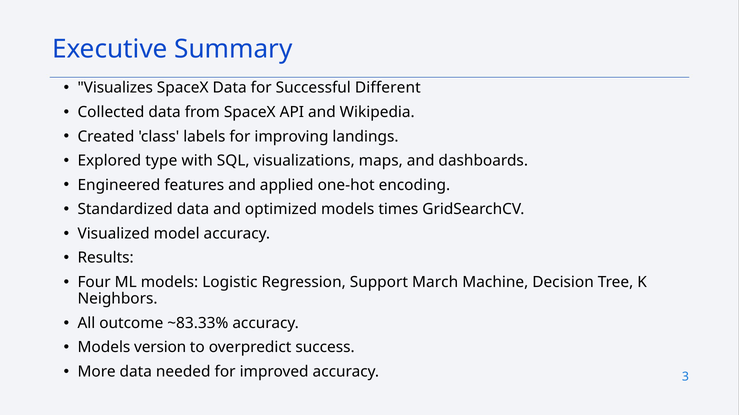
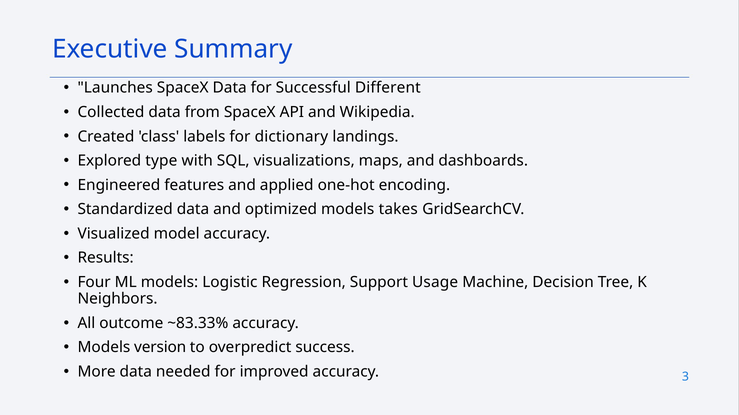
Visualizes: Visualizes -> Launches
improving: improving -> dictionary
times: times -> takes
March: March -> Usage
